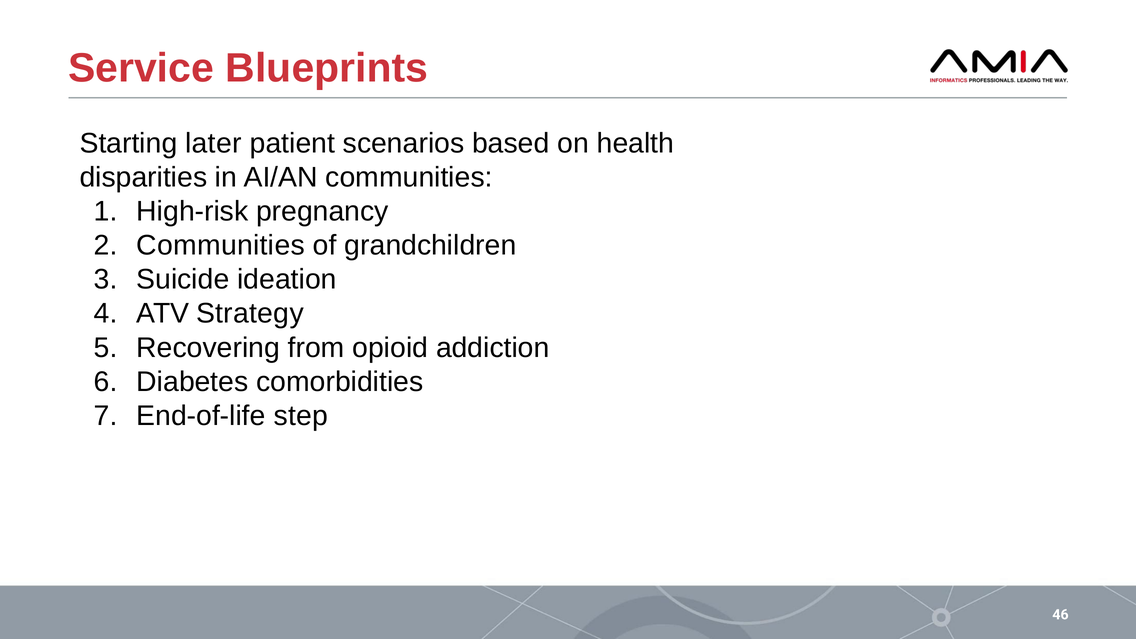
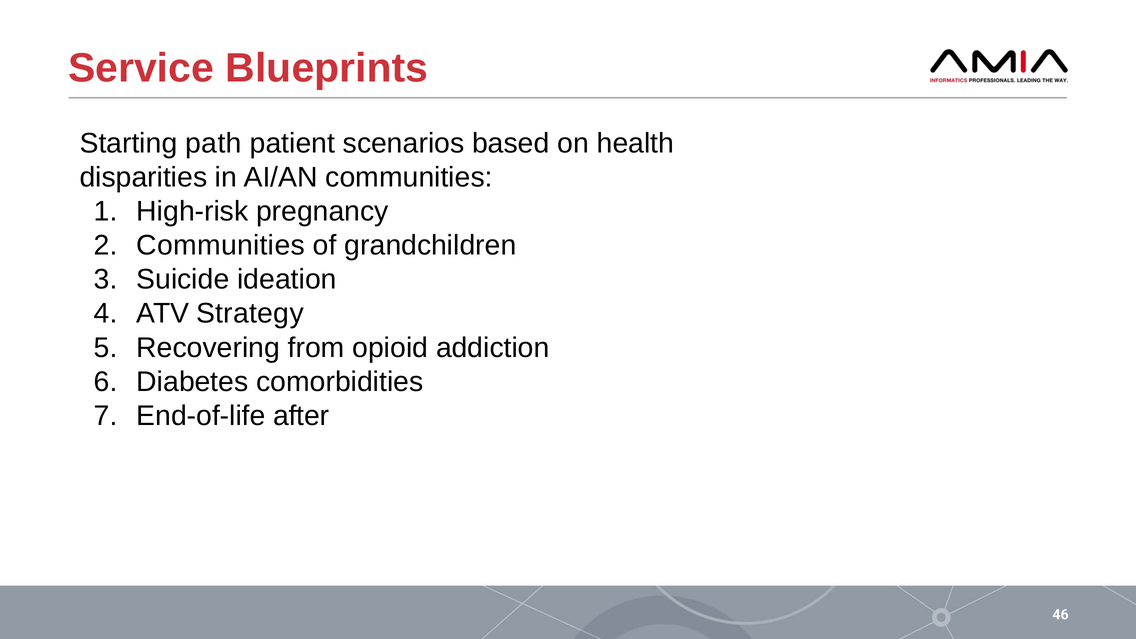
later: later -> path
step: step -> after
